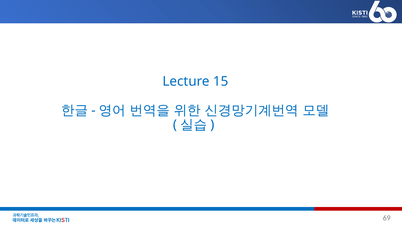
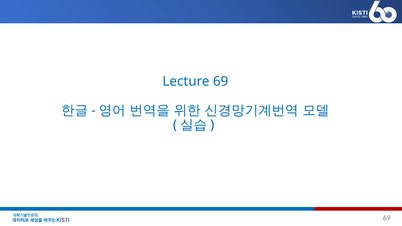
Lecture 15: 15 -> 69
